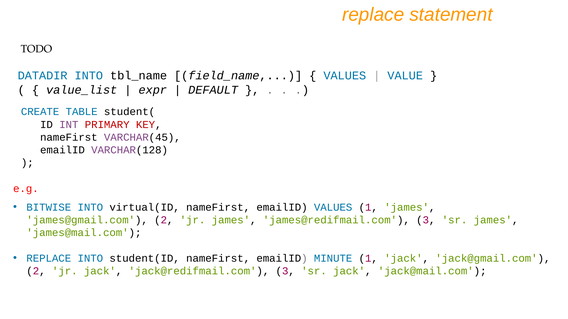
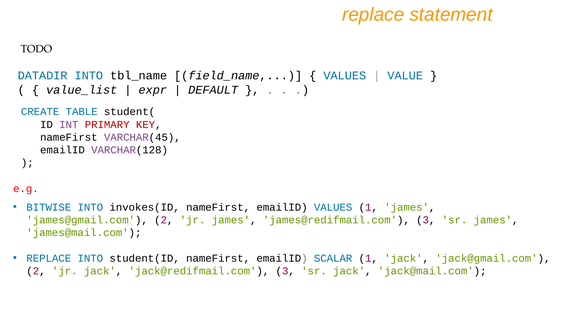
virtual(ID: virtual(ID -> invokes(ID
MINUTE: MINUTE -> SCALAR
